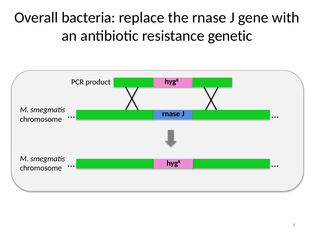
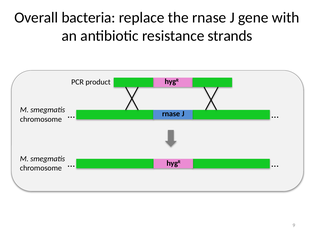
genetic: genetic -> strands
